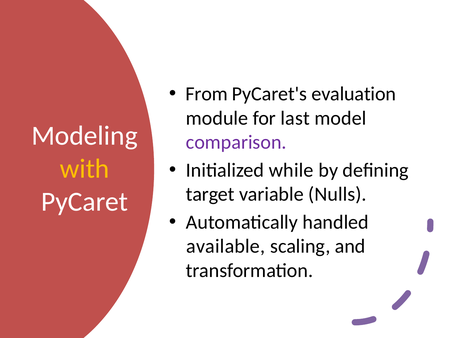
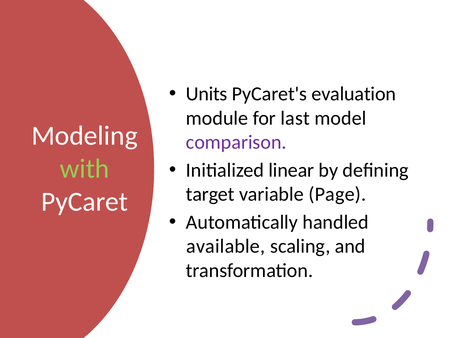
From: From -> Units
with colour: yellow -> light green
while: while -> linear
Nulls: Nulls -> Page
